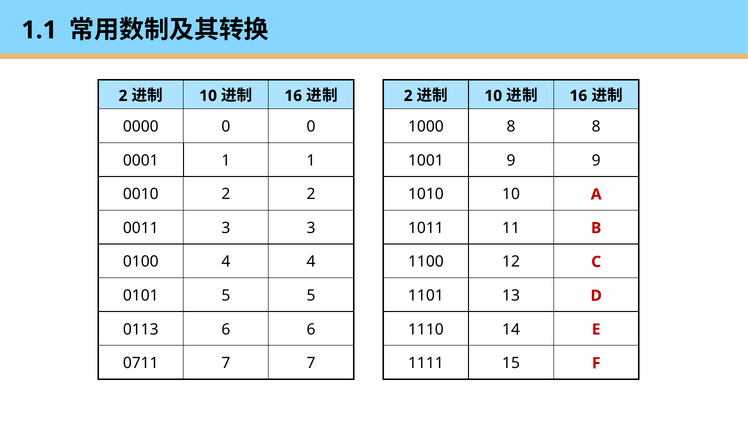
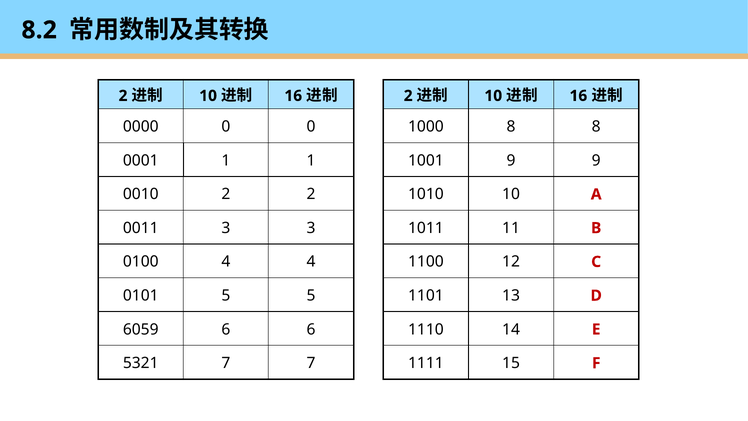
1.1: 1.1 -> 8.2
0113: 0113 -> 6059
0711: 0711 -> 5321
